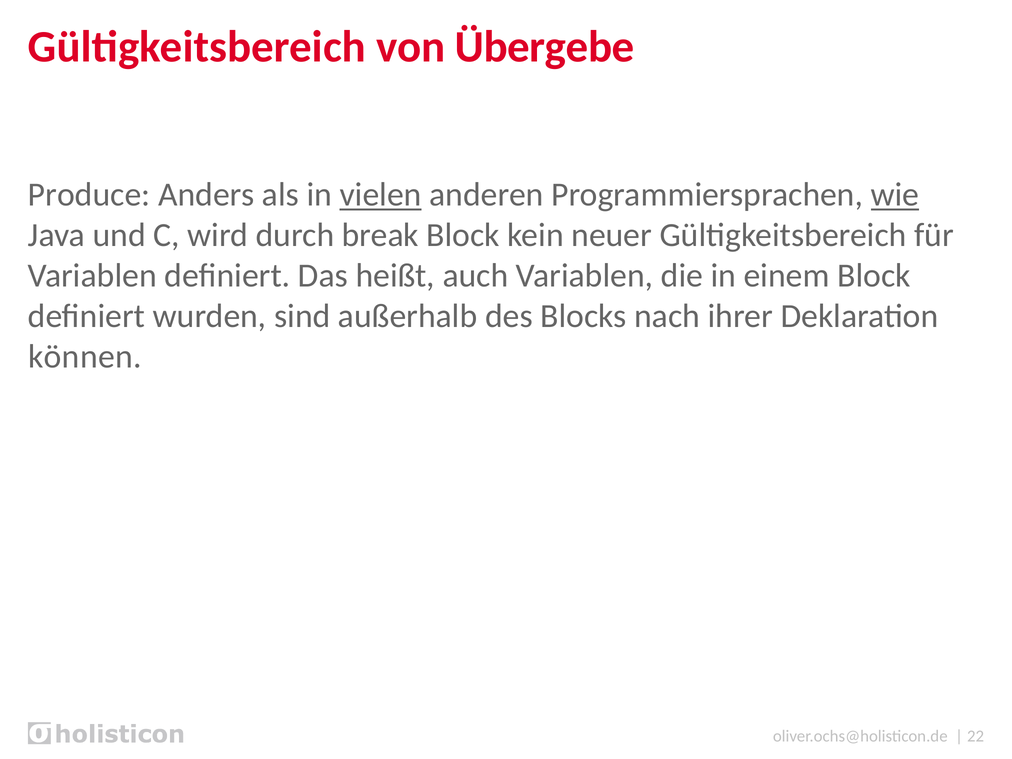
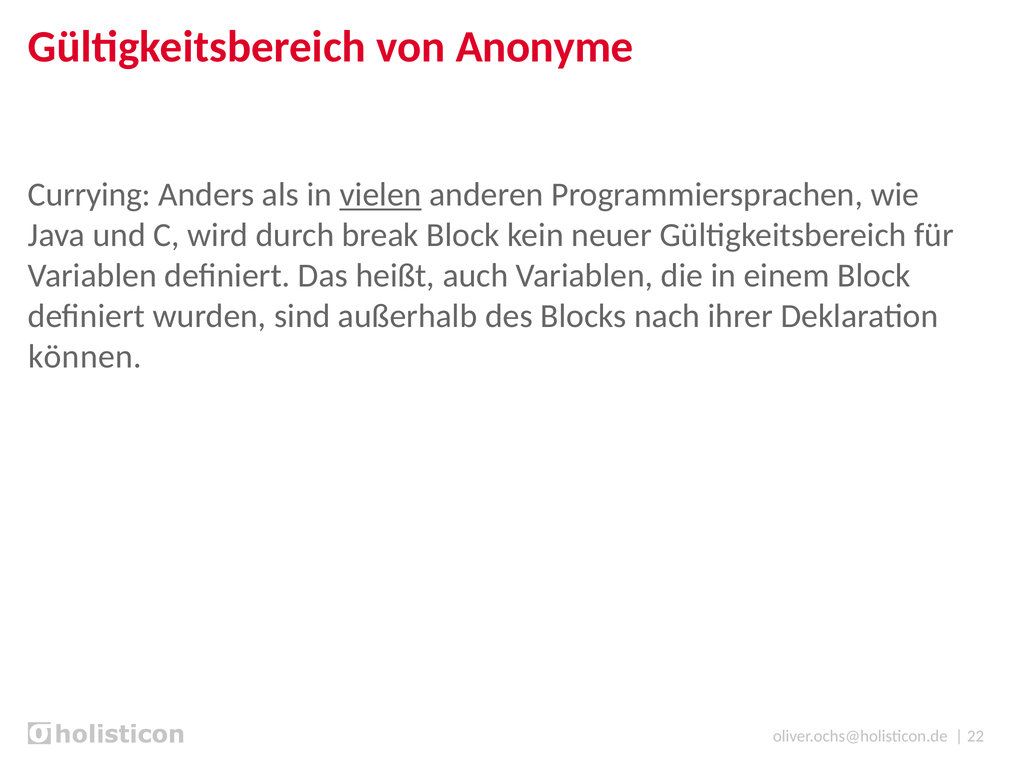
Übergebe: Übergebe -> Anonyme
Produce: Produce -> Currying
wie underline: present -> none
